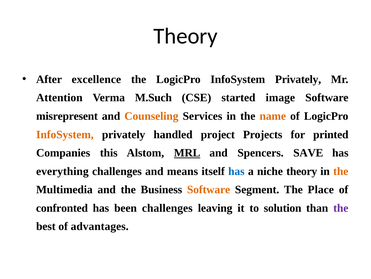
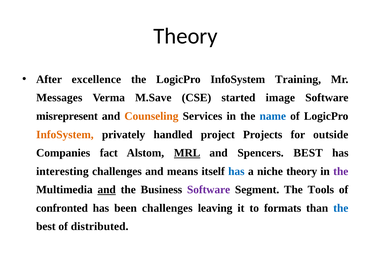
the LogicPro InfoSystem Privately: Privately -> Training
Attention: Attention -> Messages
M.Such: M.Such -> M.Save
name colour: orange -> blue
printed: printed -> outside
this: this -> fact
Spencers SAVE: SAVE -> BEST
everything: everything -> interesting
the at (341, 171) colour: orange -> purple
and at (107, 189) underline: none -> present
Software at (209, 189) colour: orange -> purple
Place: Place -> Tools
solution: solution -> formats
the at (341, 208) colour: purple -> blue
advantages: advantages -> distributed
